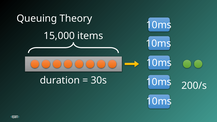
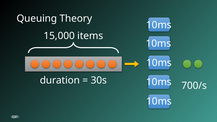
200/s: 200/s -> 700/s
